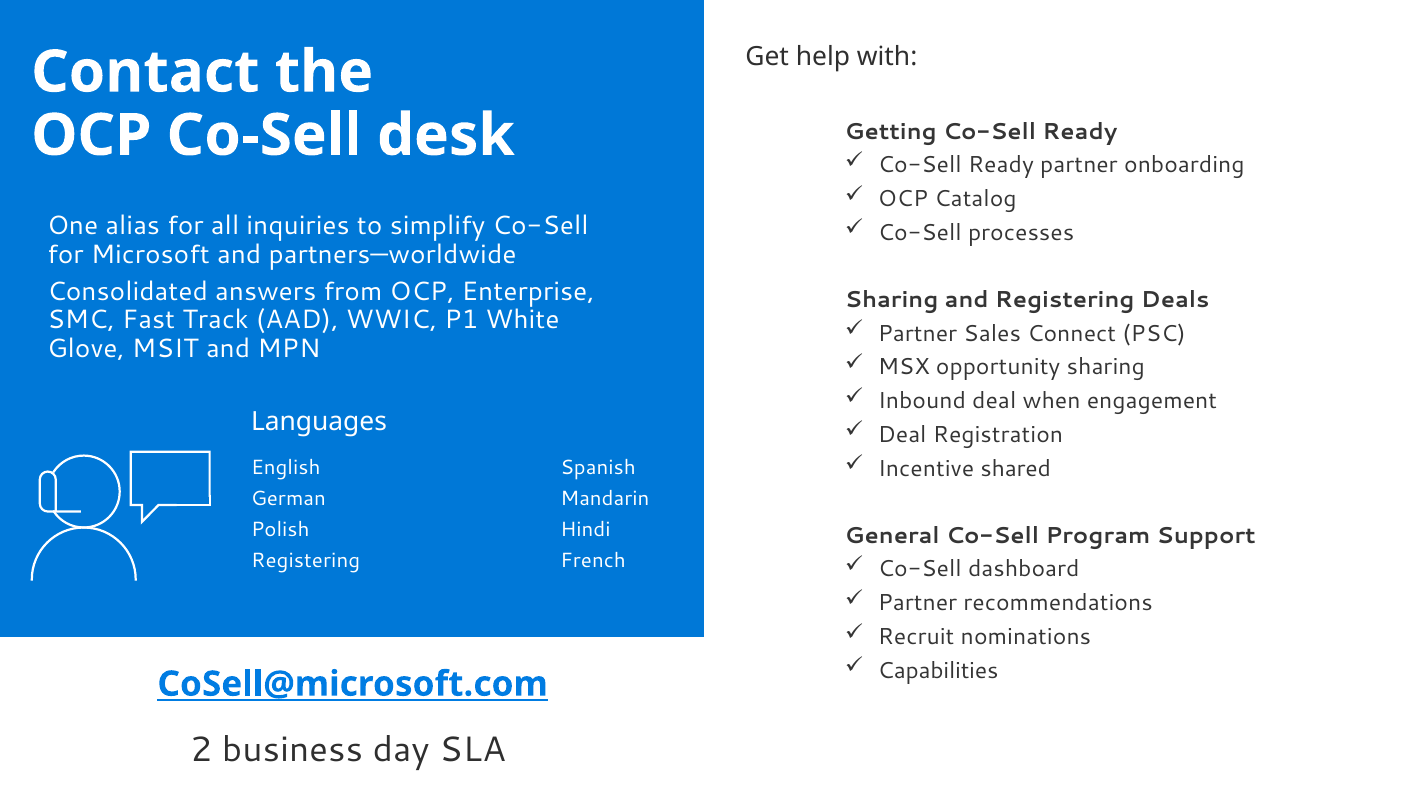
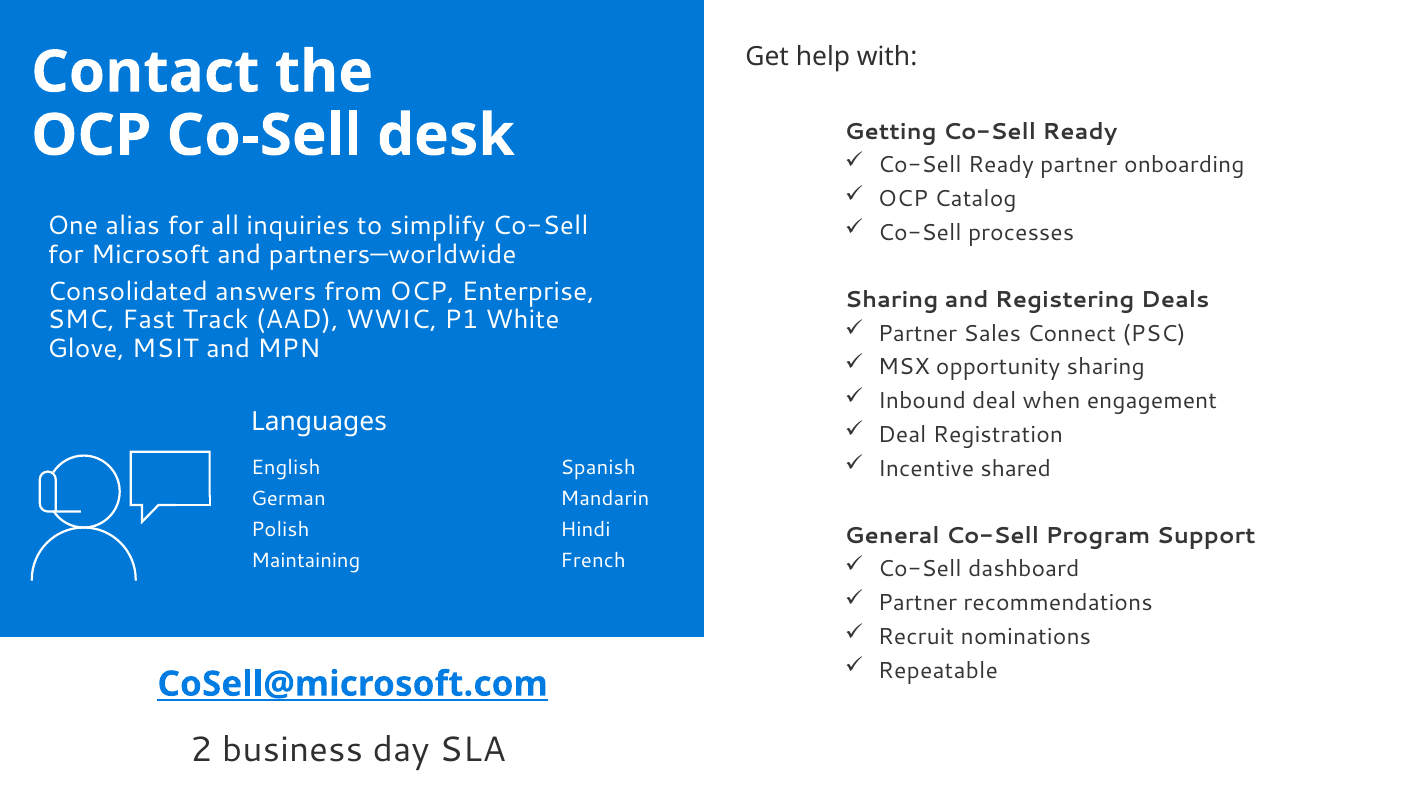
Registering at (306, 561): Registering -> Maintaining
Capabilities: Capabilities -> Repeatable
